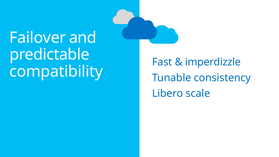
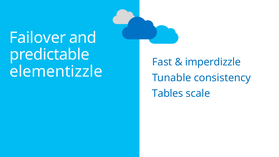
compatibility: compatibility -> elementizzle
Libero: Libero -> Tables
